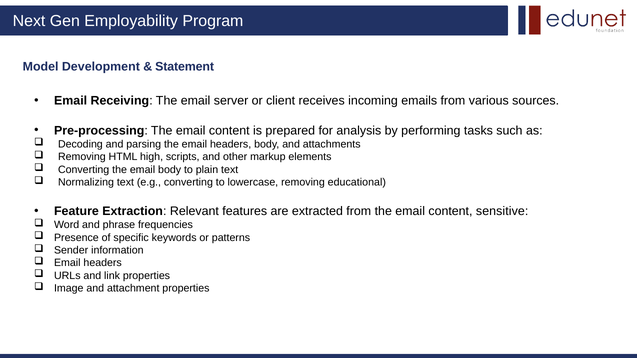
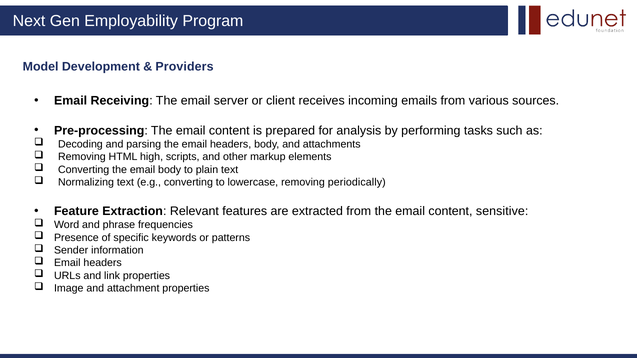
Statement: Statement -> Providers
educational: educational -> periodically
